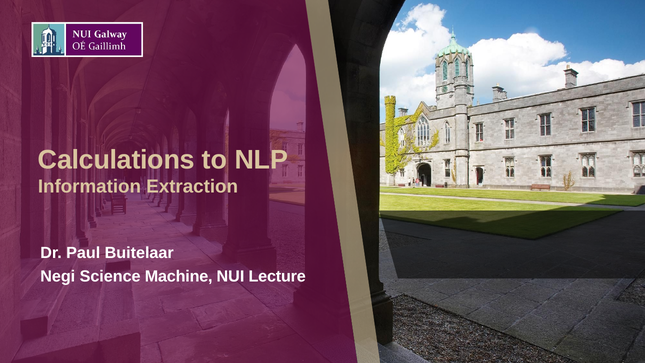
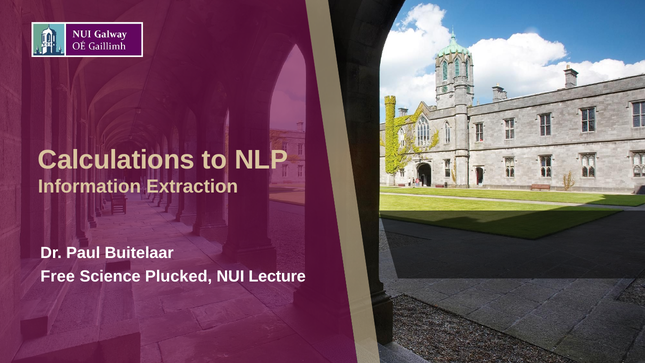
Negi: Negi -> Free
Machine: Machine -> Plucked
